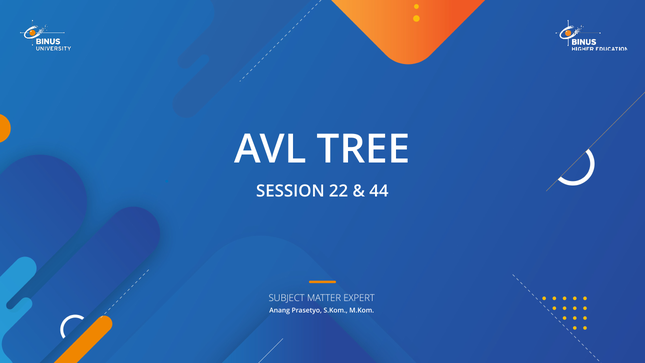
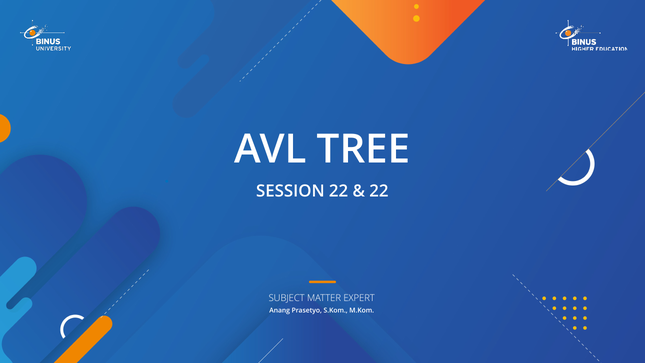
44 at (379, 191): 44 -> 22
